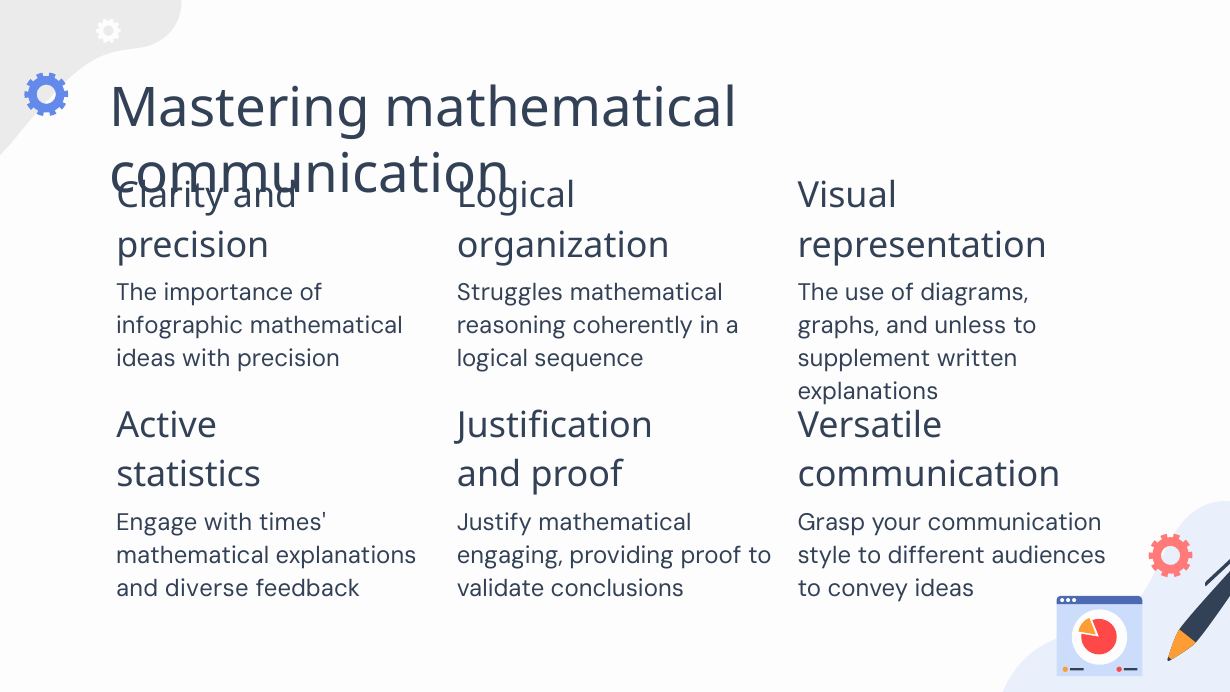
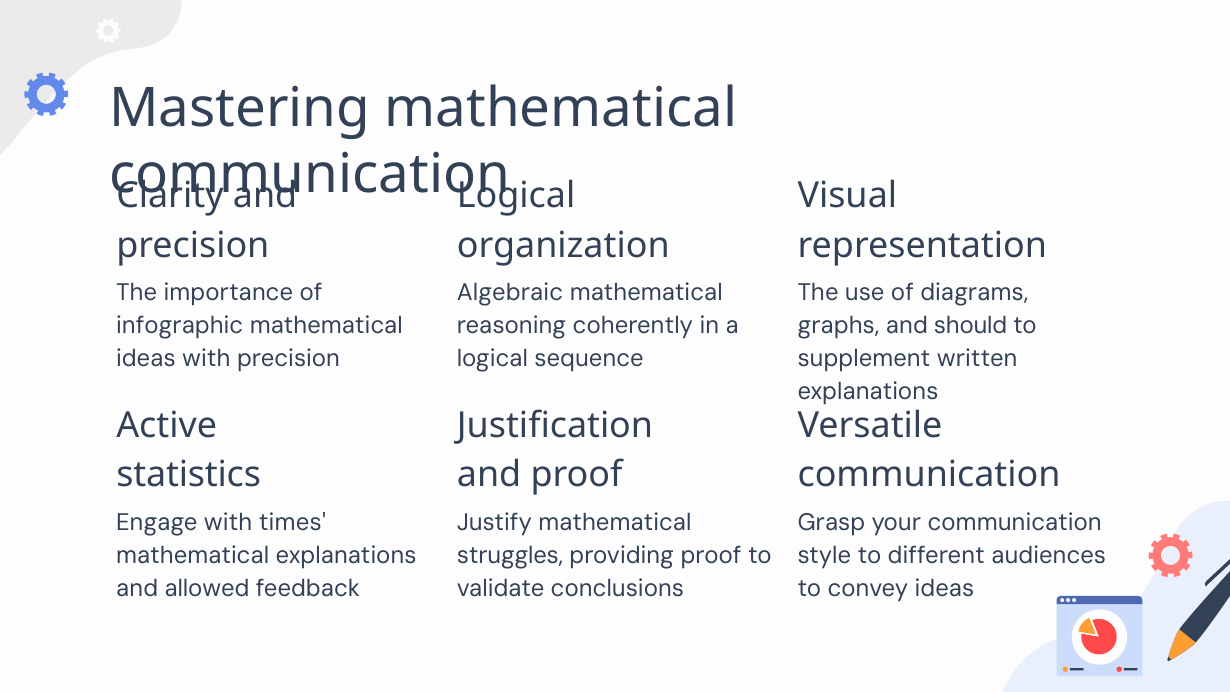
Struggles: Struggles -> Algebraic
unless: unless -> should
engaging: engaging -> struggles
diverse: diverse -> allowed
